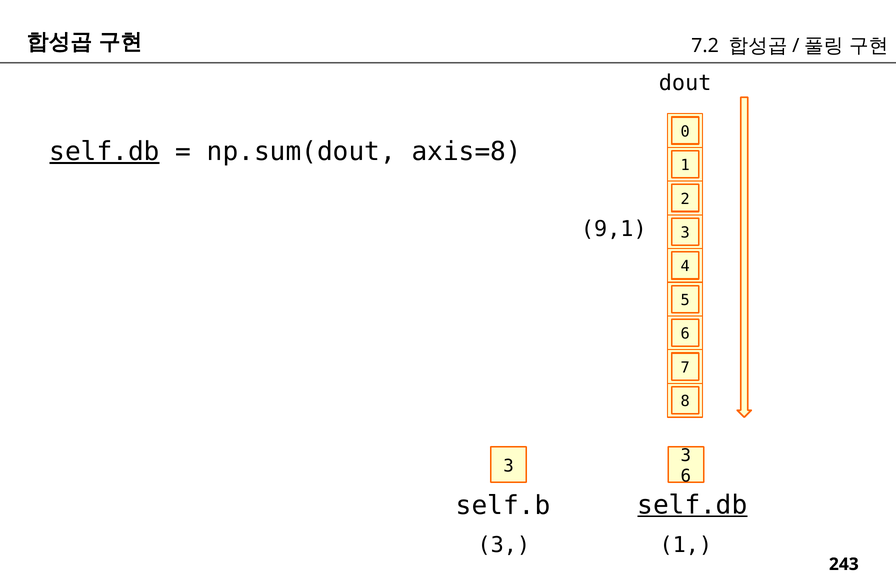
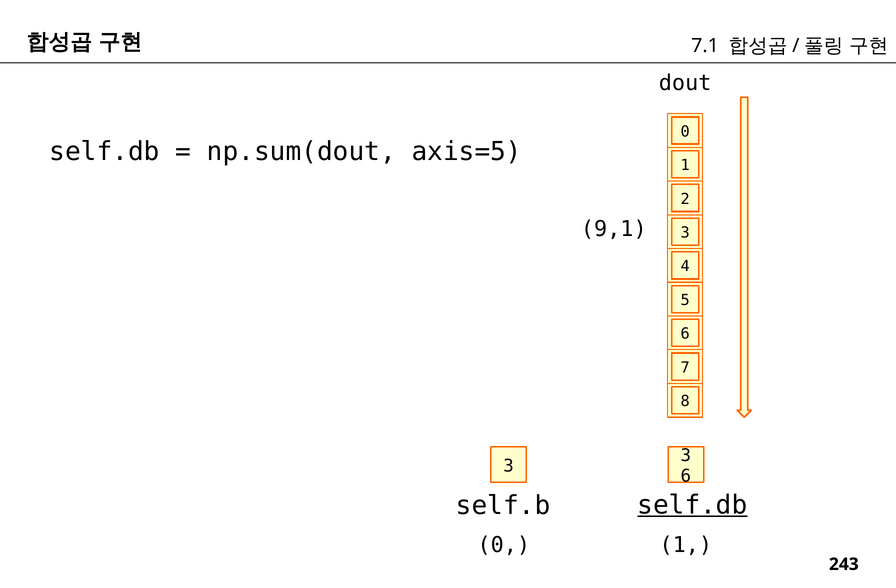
7.2: 7.2 -> 7.1
self.db at (105, 152) underline: present -> none
axis=8: axis=8 -> axis=5
3 at (504, 546): 3 -> 0
